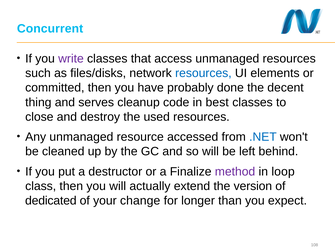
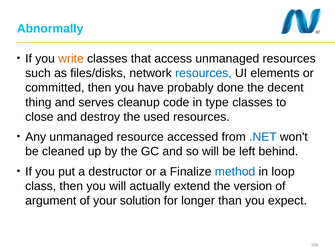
Concurrent: Concurrent -> Abnormally
write colour: purple -> orange
best: best -> type
method colour: purple -> blue
dedicated: dedicated -> argument
change: change -> solution
